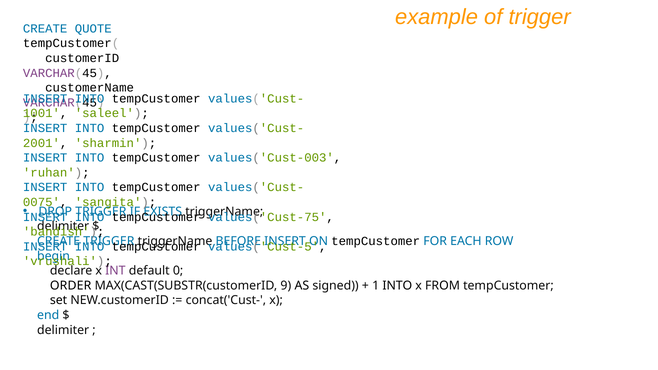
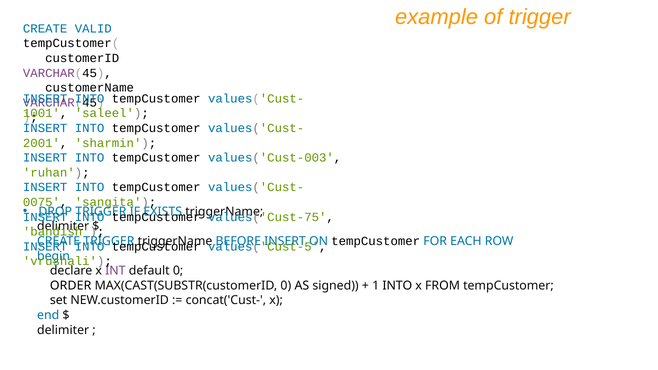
QUOTE: QUOTE -> VALID
MAX(CAST(SUBSTR(customerID 9: 9 -> 0
